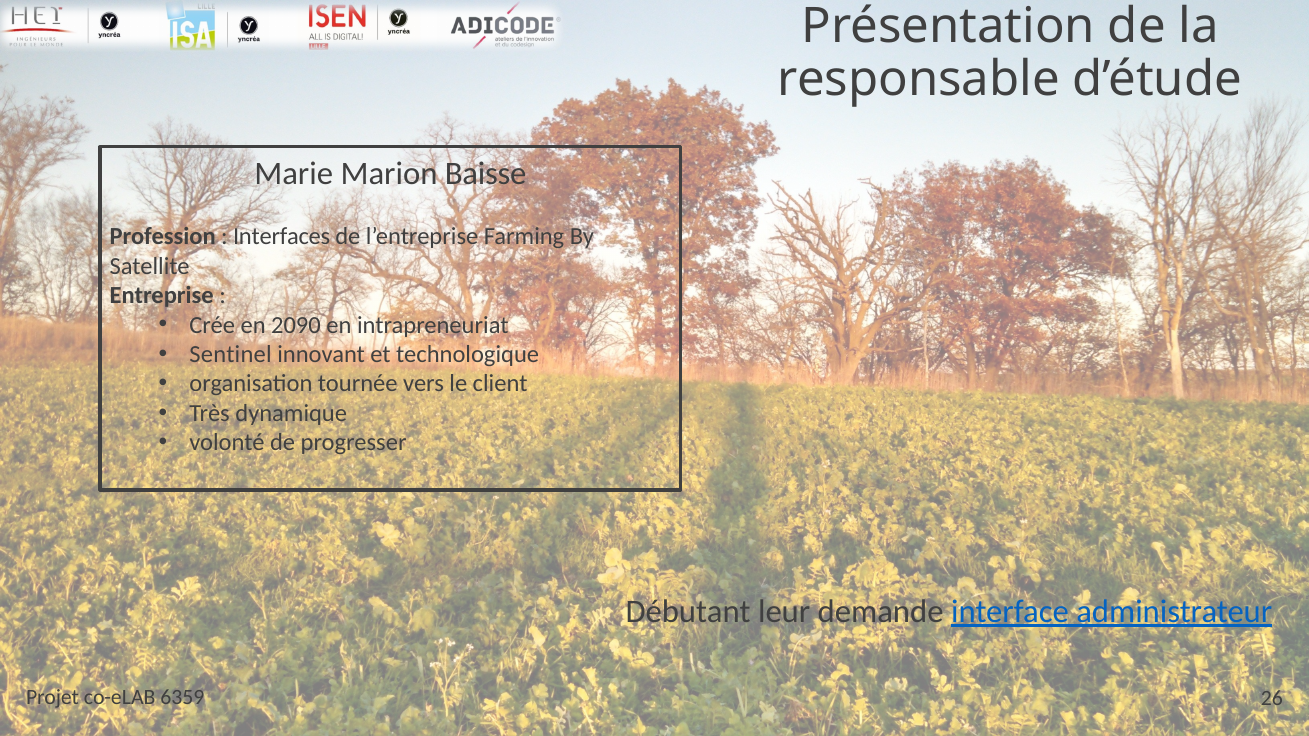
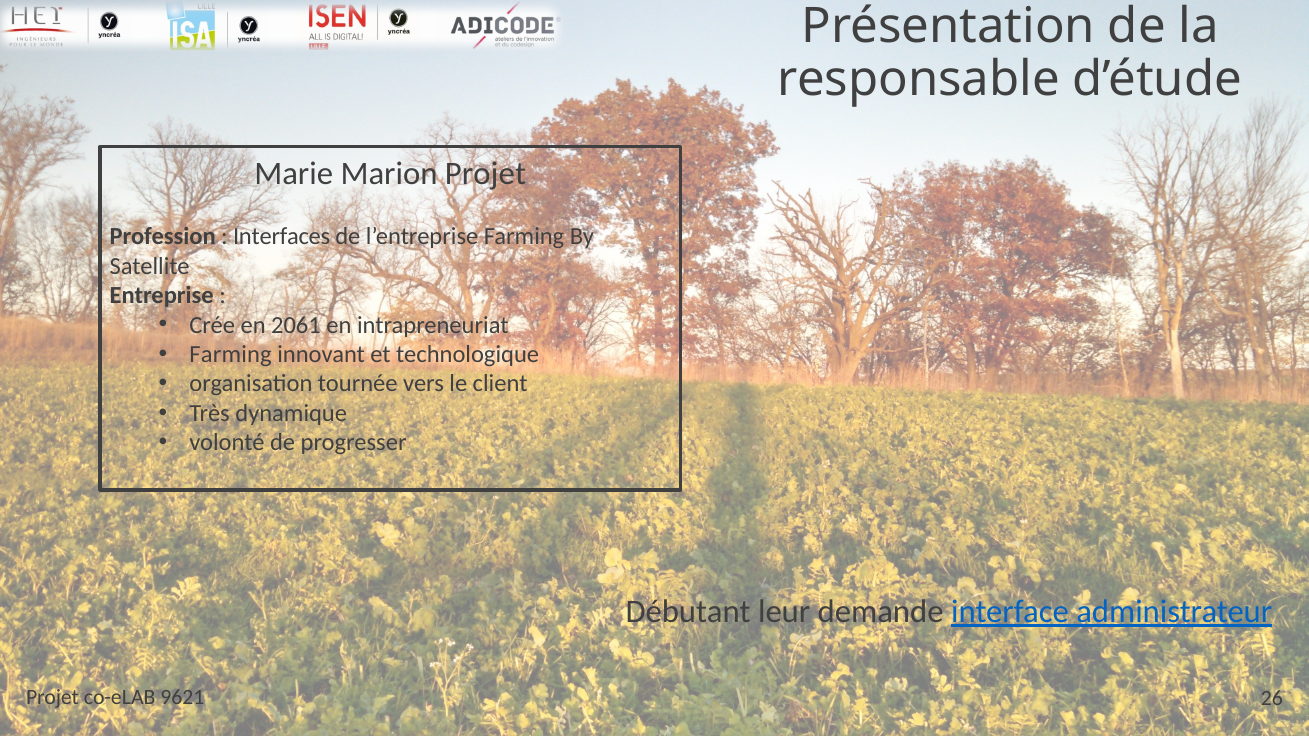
Marion Baisse: Baisse -> Projet
2090: 2090 -> 2061
Sentinel at (231, 355): Sentinel -> Farming
6359: 6359 -> 9621
